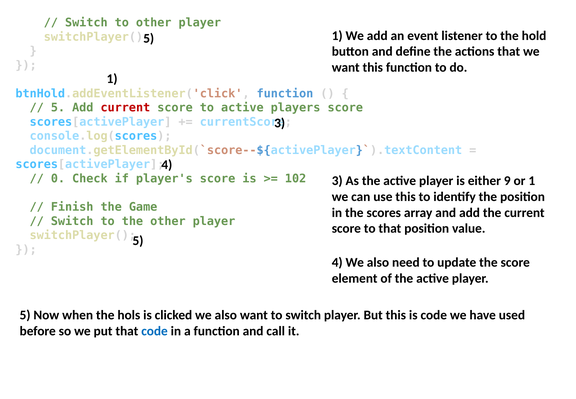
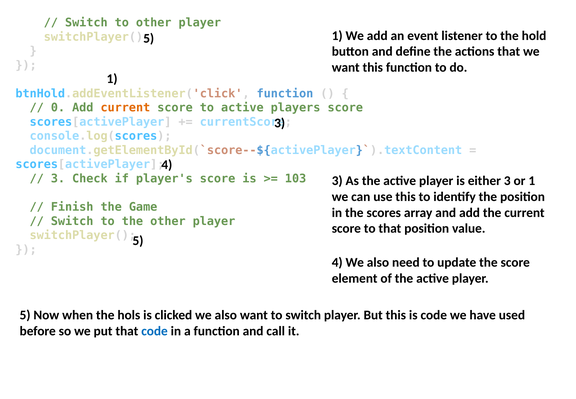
5 at (58, 108): 5 -> 0
current at (125, 108) colour: red -> orange
0 at (58, 178): 0 -> 3
102: 102 -> 103
either 9: 9 -> 3
